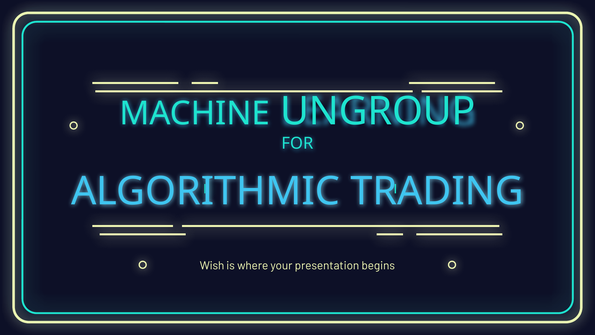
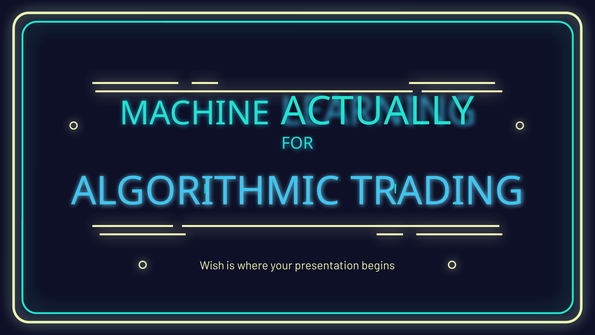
UNGROUP: UNGROUP -> ACTUALLY
